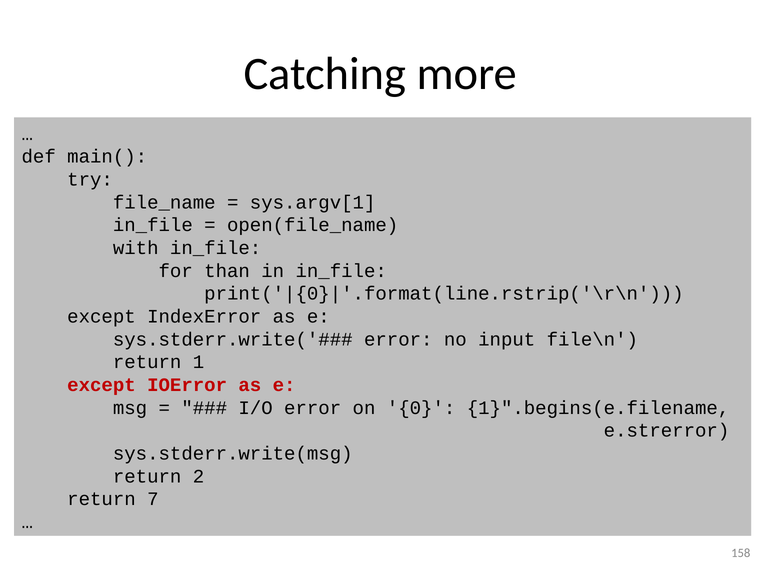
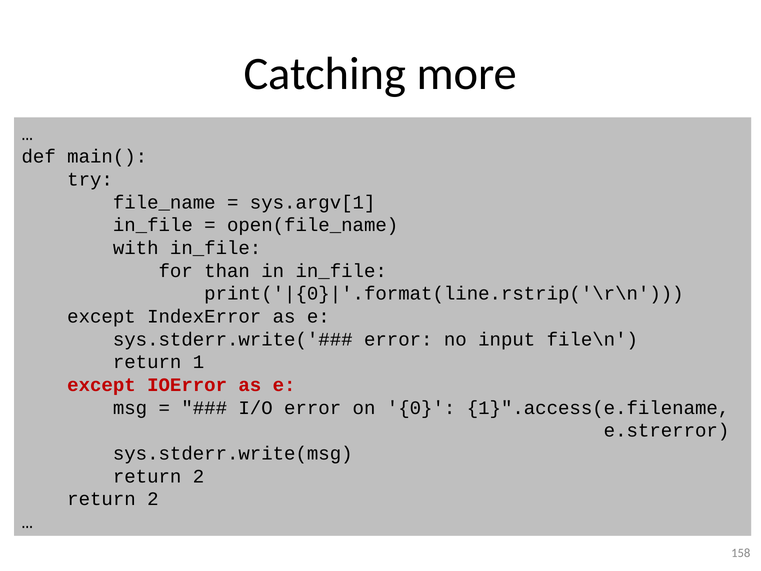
1}".begins(e.filename: 1}".begins(e.filename -> 1}".access(e.filename
7 at (153, 499): 7 -> 2
